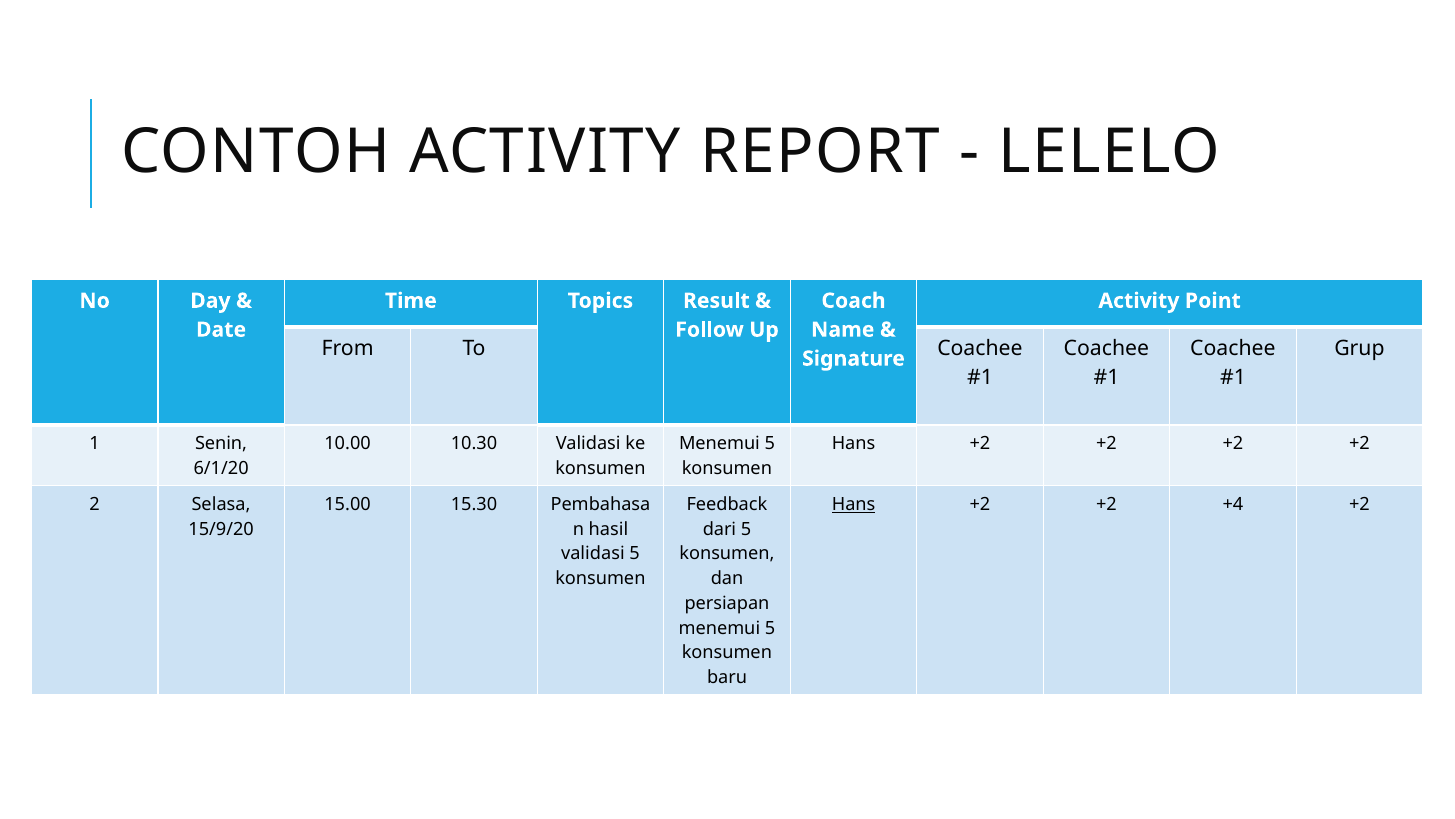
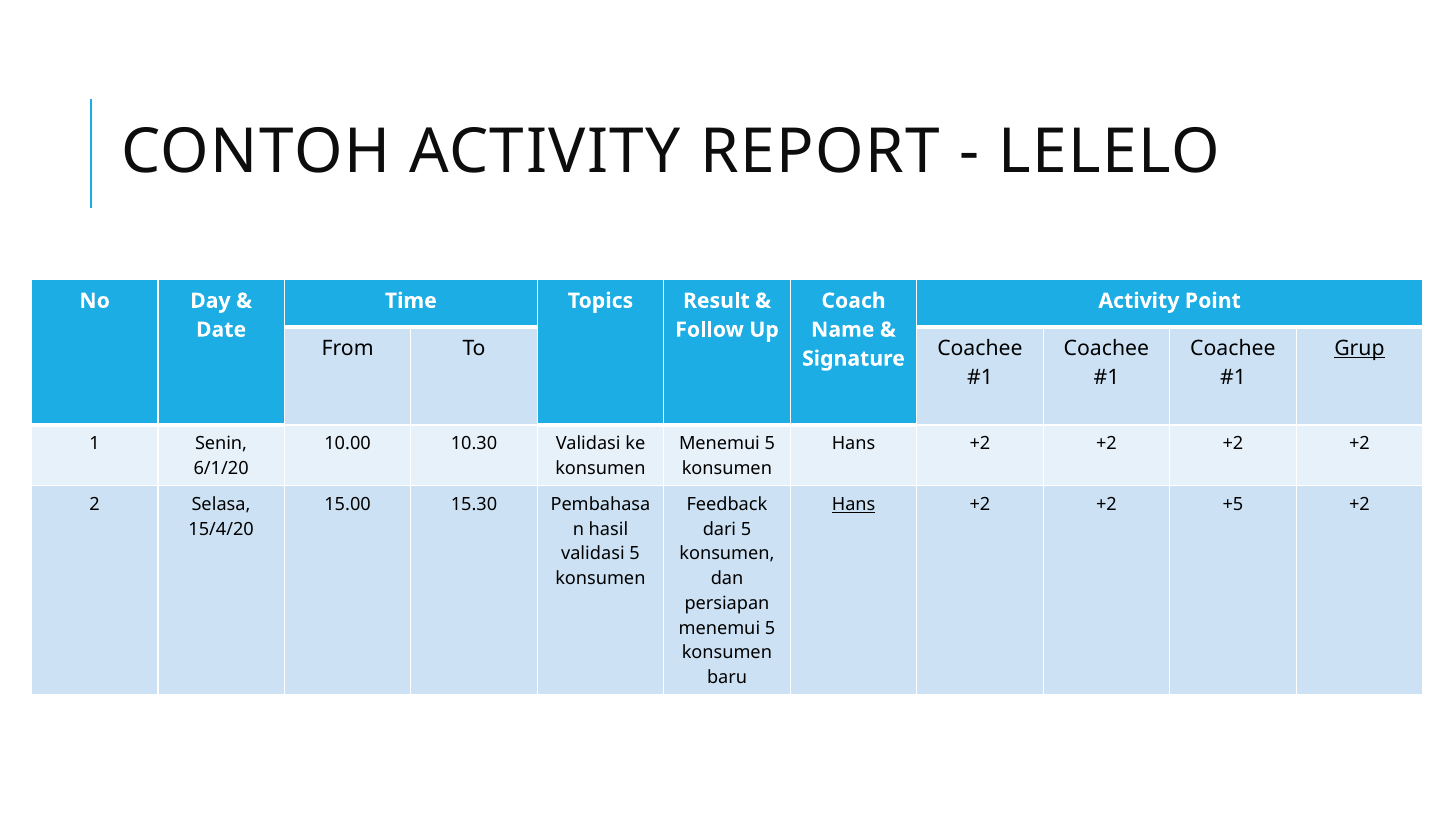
Grup underline: none -> present
+4: +4 -> +5
15/9/20: 15/9/20 -> 15/4/20
